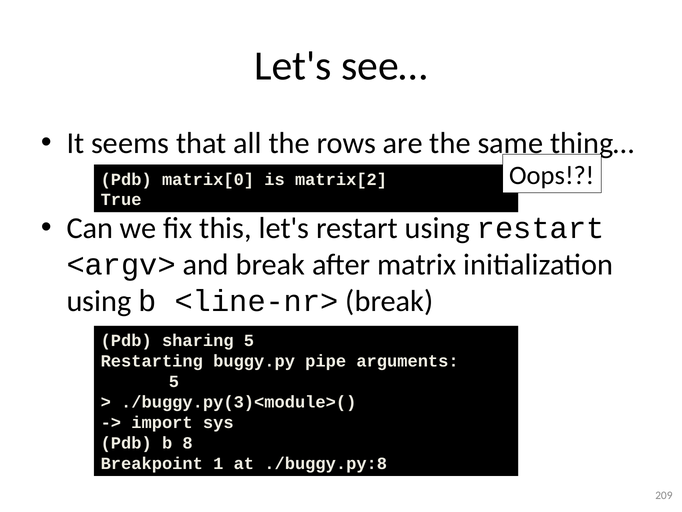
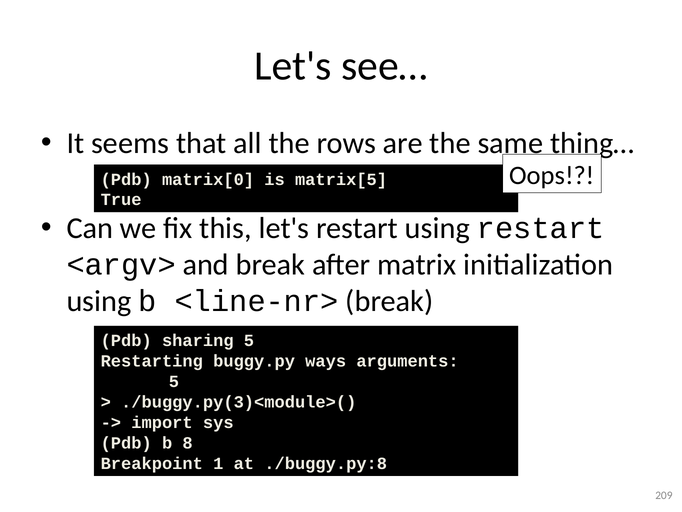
matrix[2: matrix[2 -> matrix[5
pipe: pipe -> ways
